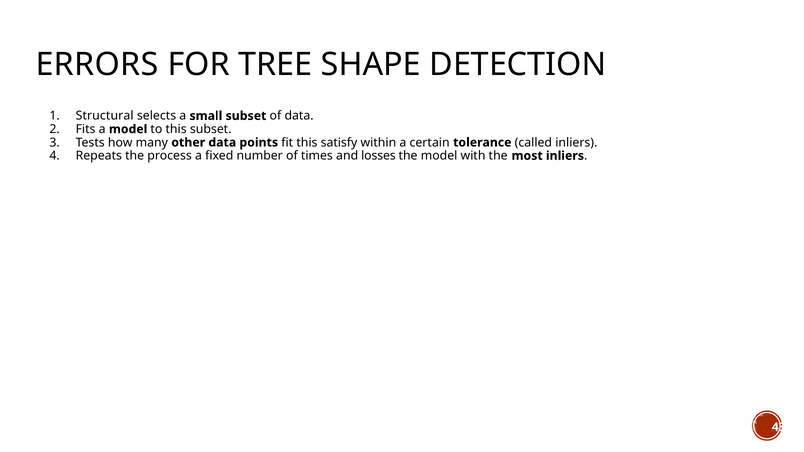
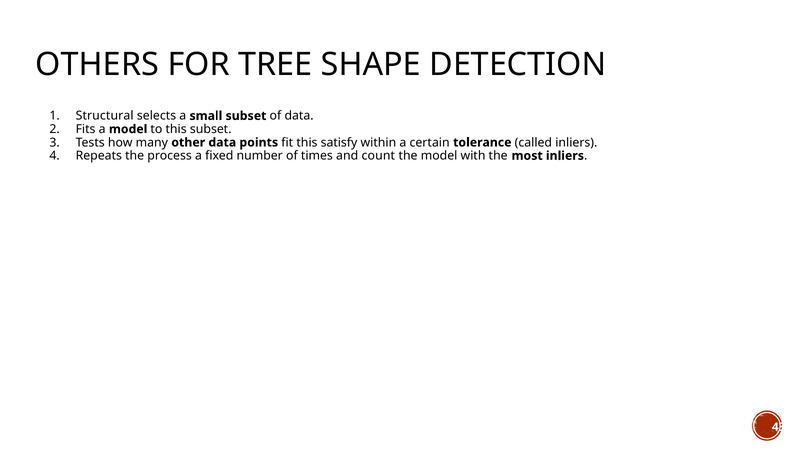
ERRORS: ERRORS -> OTHERS
losses: losses -> count
